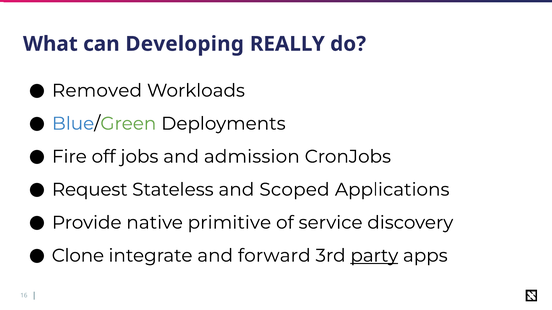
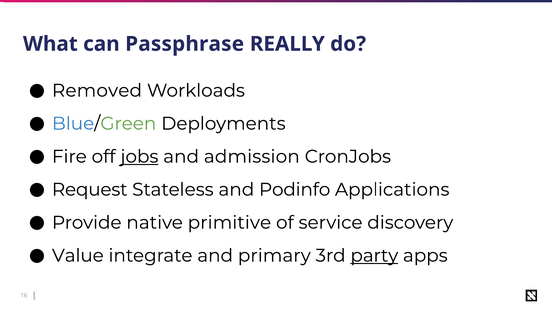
Developing: Developing -> Passphrase
jobs underline: none -> present
Scoped: Scoped -> Podinfo
Clone: Clone -> Value
forward: forward -> primary
